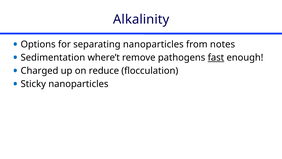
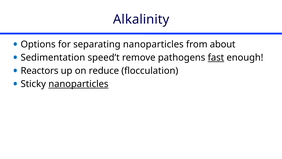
notes: notes -> about
where’t: where’t -> speed’t
Charged: Charged -> Reactors
nanoparticles at (78, 84) underline: none -> present
